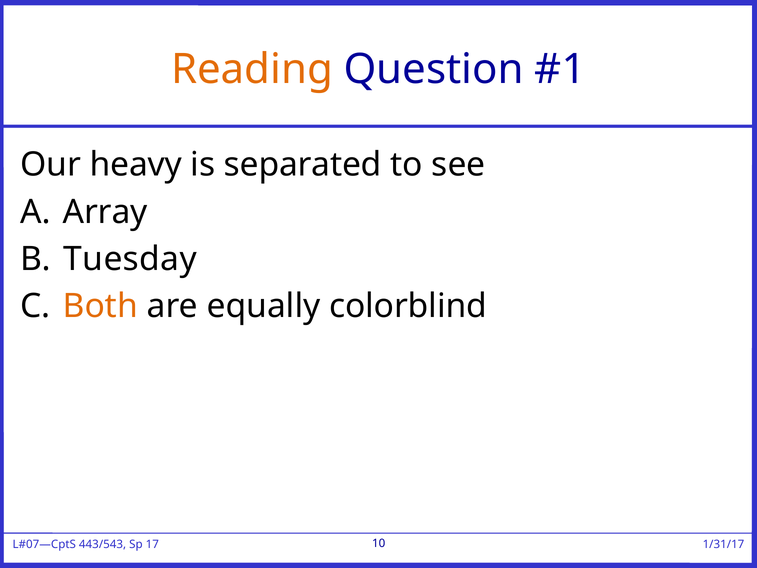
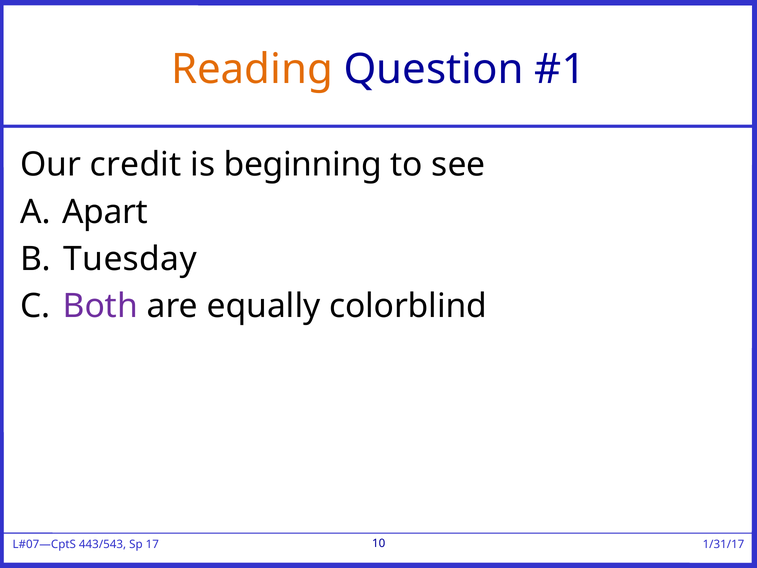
heavy: heavy -> credit
separated: separated -> beginning
Array: Array -> Apart
Both colour: orange -> purple
